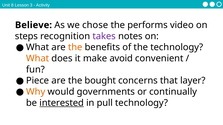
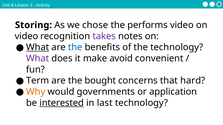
Believe: Believe -> Storing
steps at (26, 36): steps -> video
What at (38, 47) underline: none -> present
the at (75, 47) colour: orange -> blue
What at (38, 59) colour: orange -> purple
Piece: Piece -> Term
layer: layer -> hard
continually: continually -> application
pull: pull -> last
